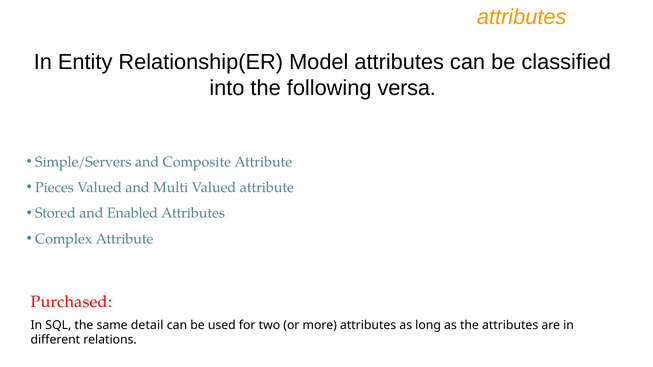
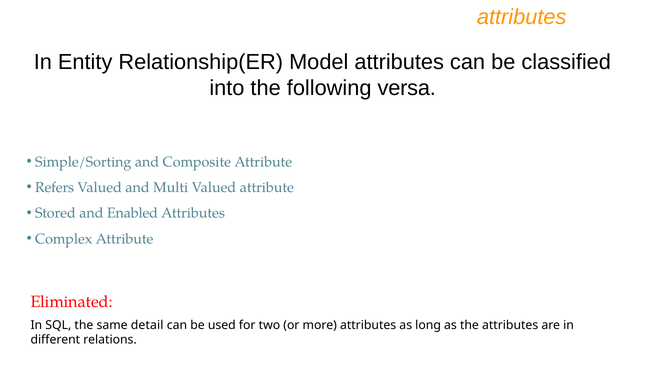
Simple/Servers: Simple/Servers -> Simple/Sorting
Pieces: Pieces -> Refers
Purchased: Purchased -> Eliminated
